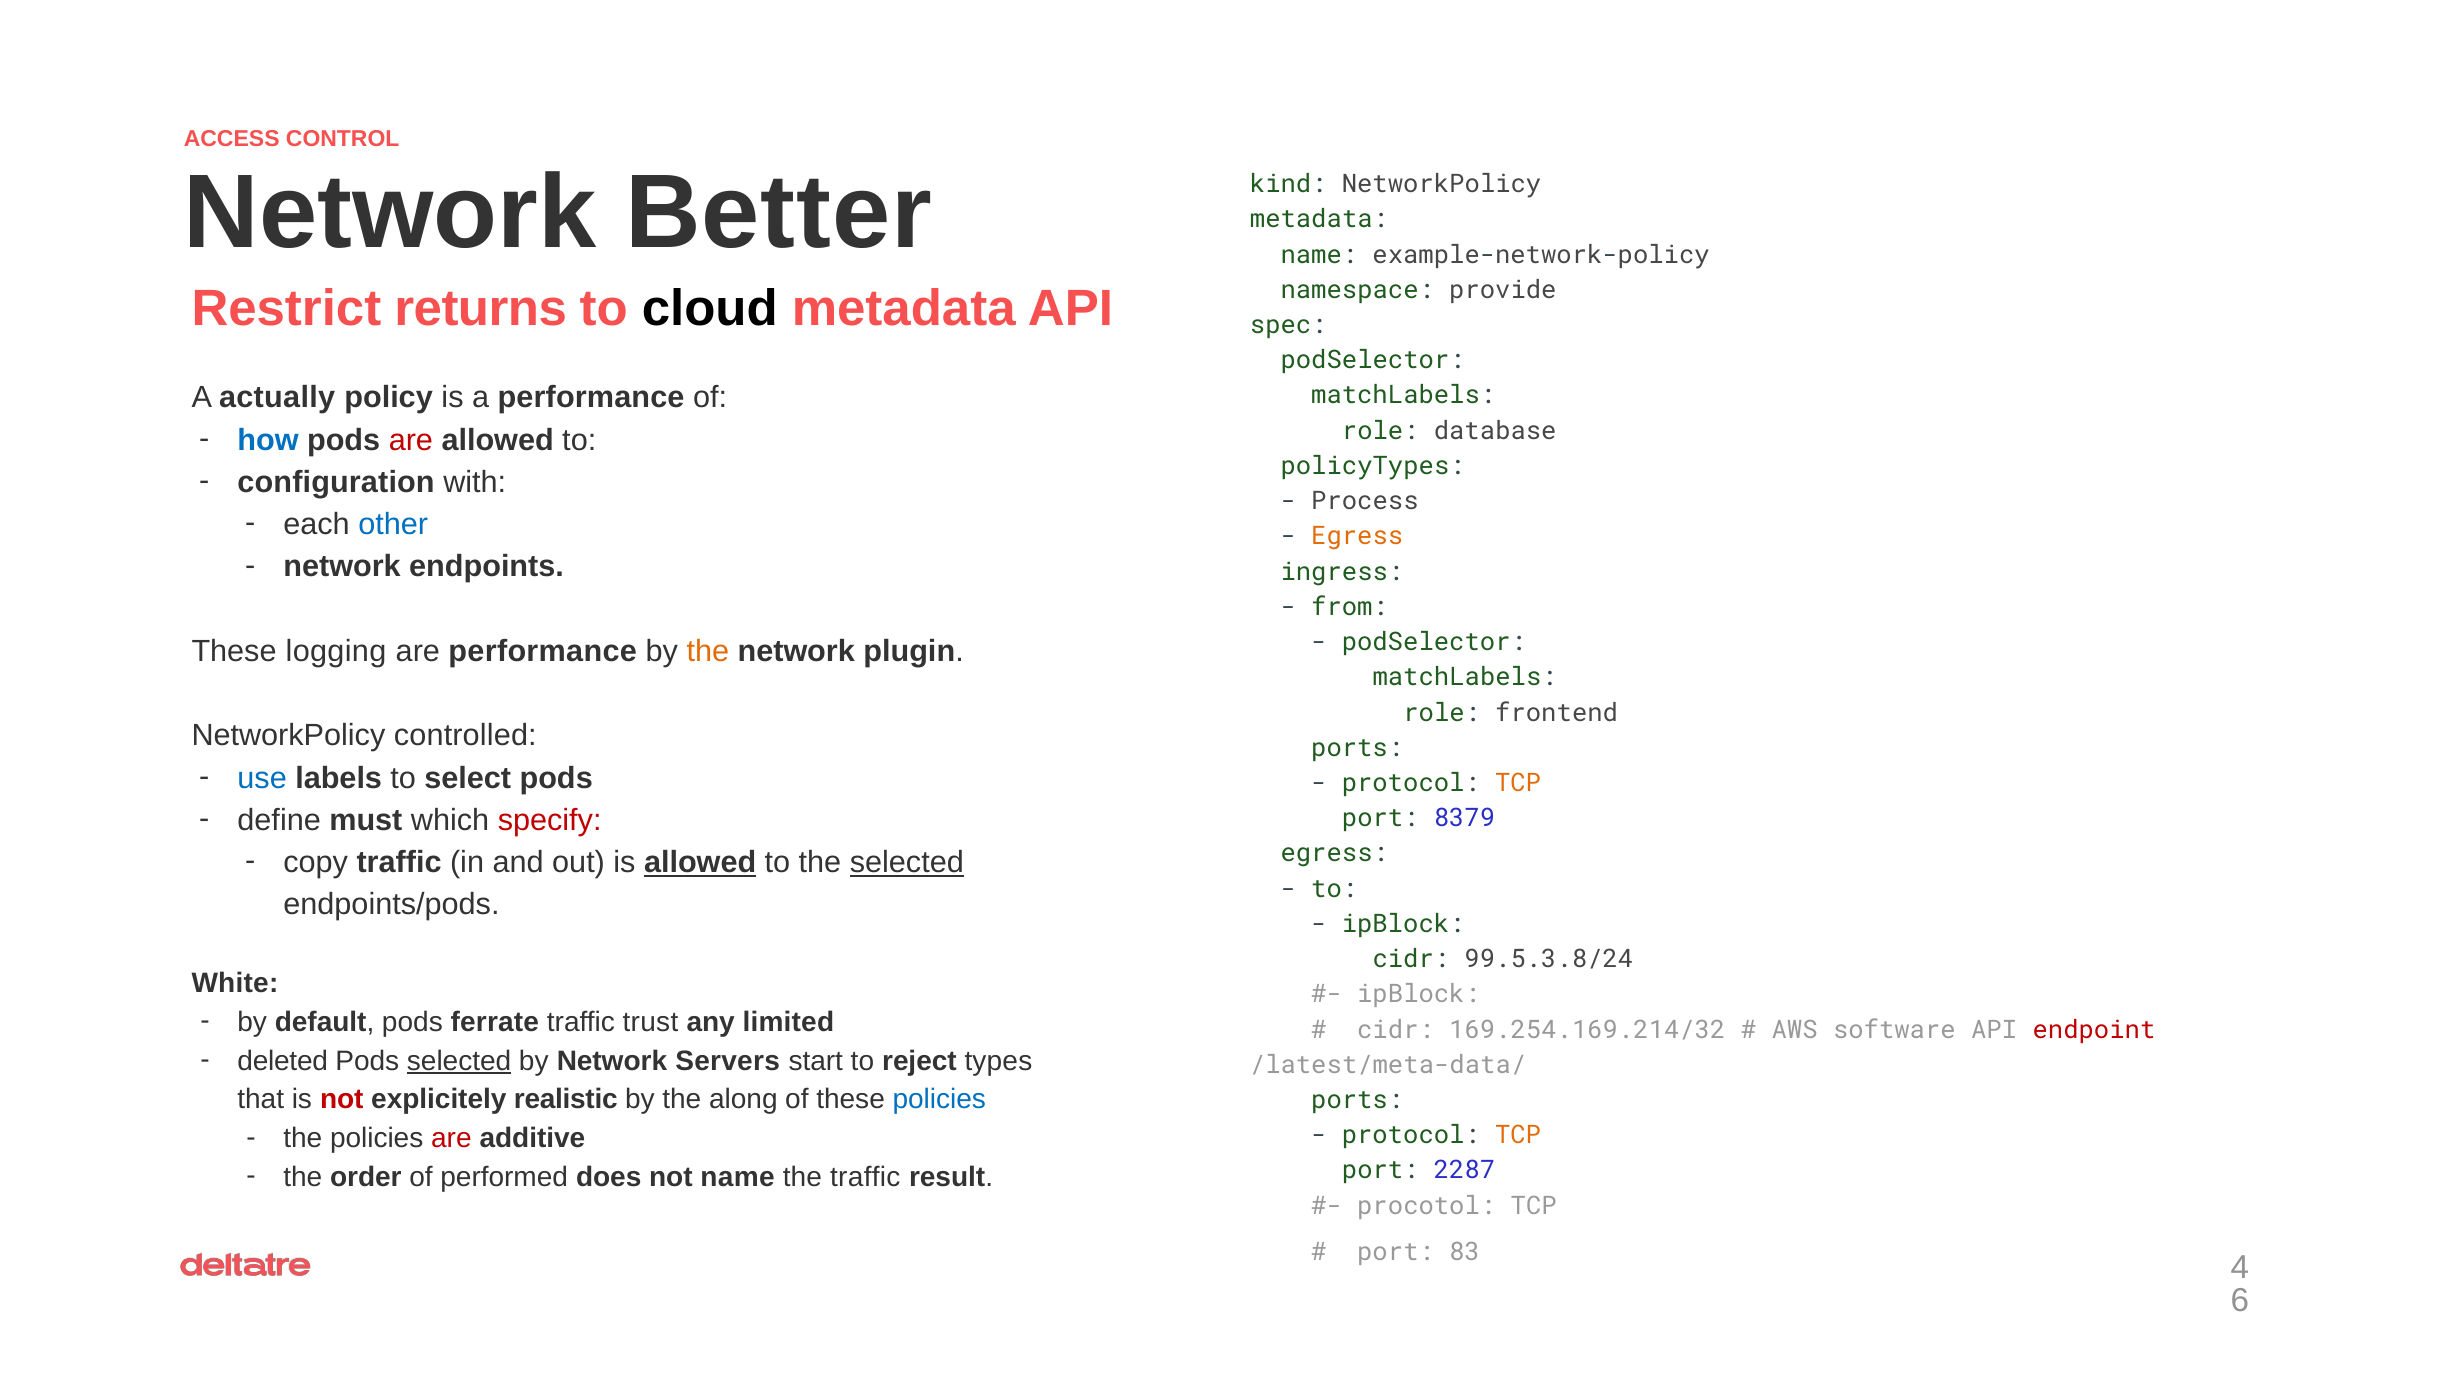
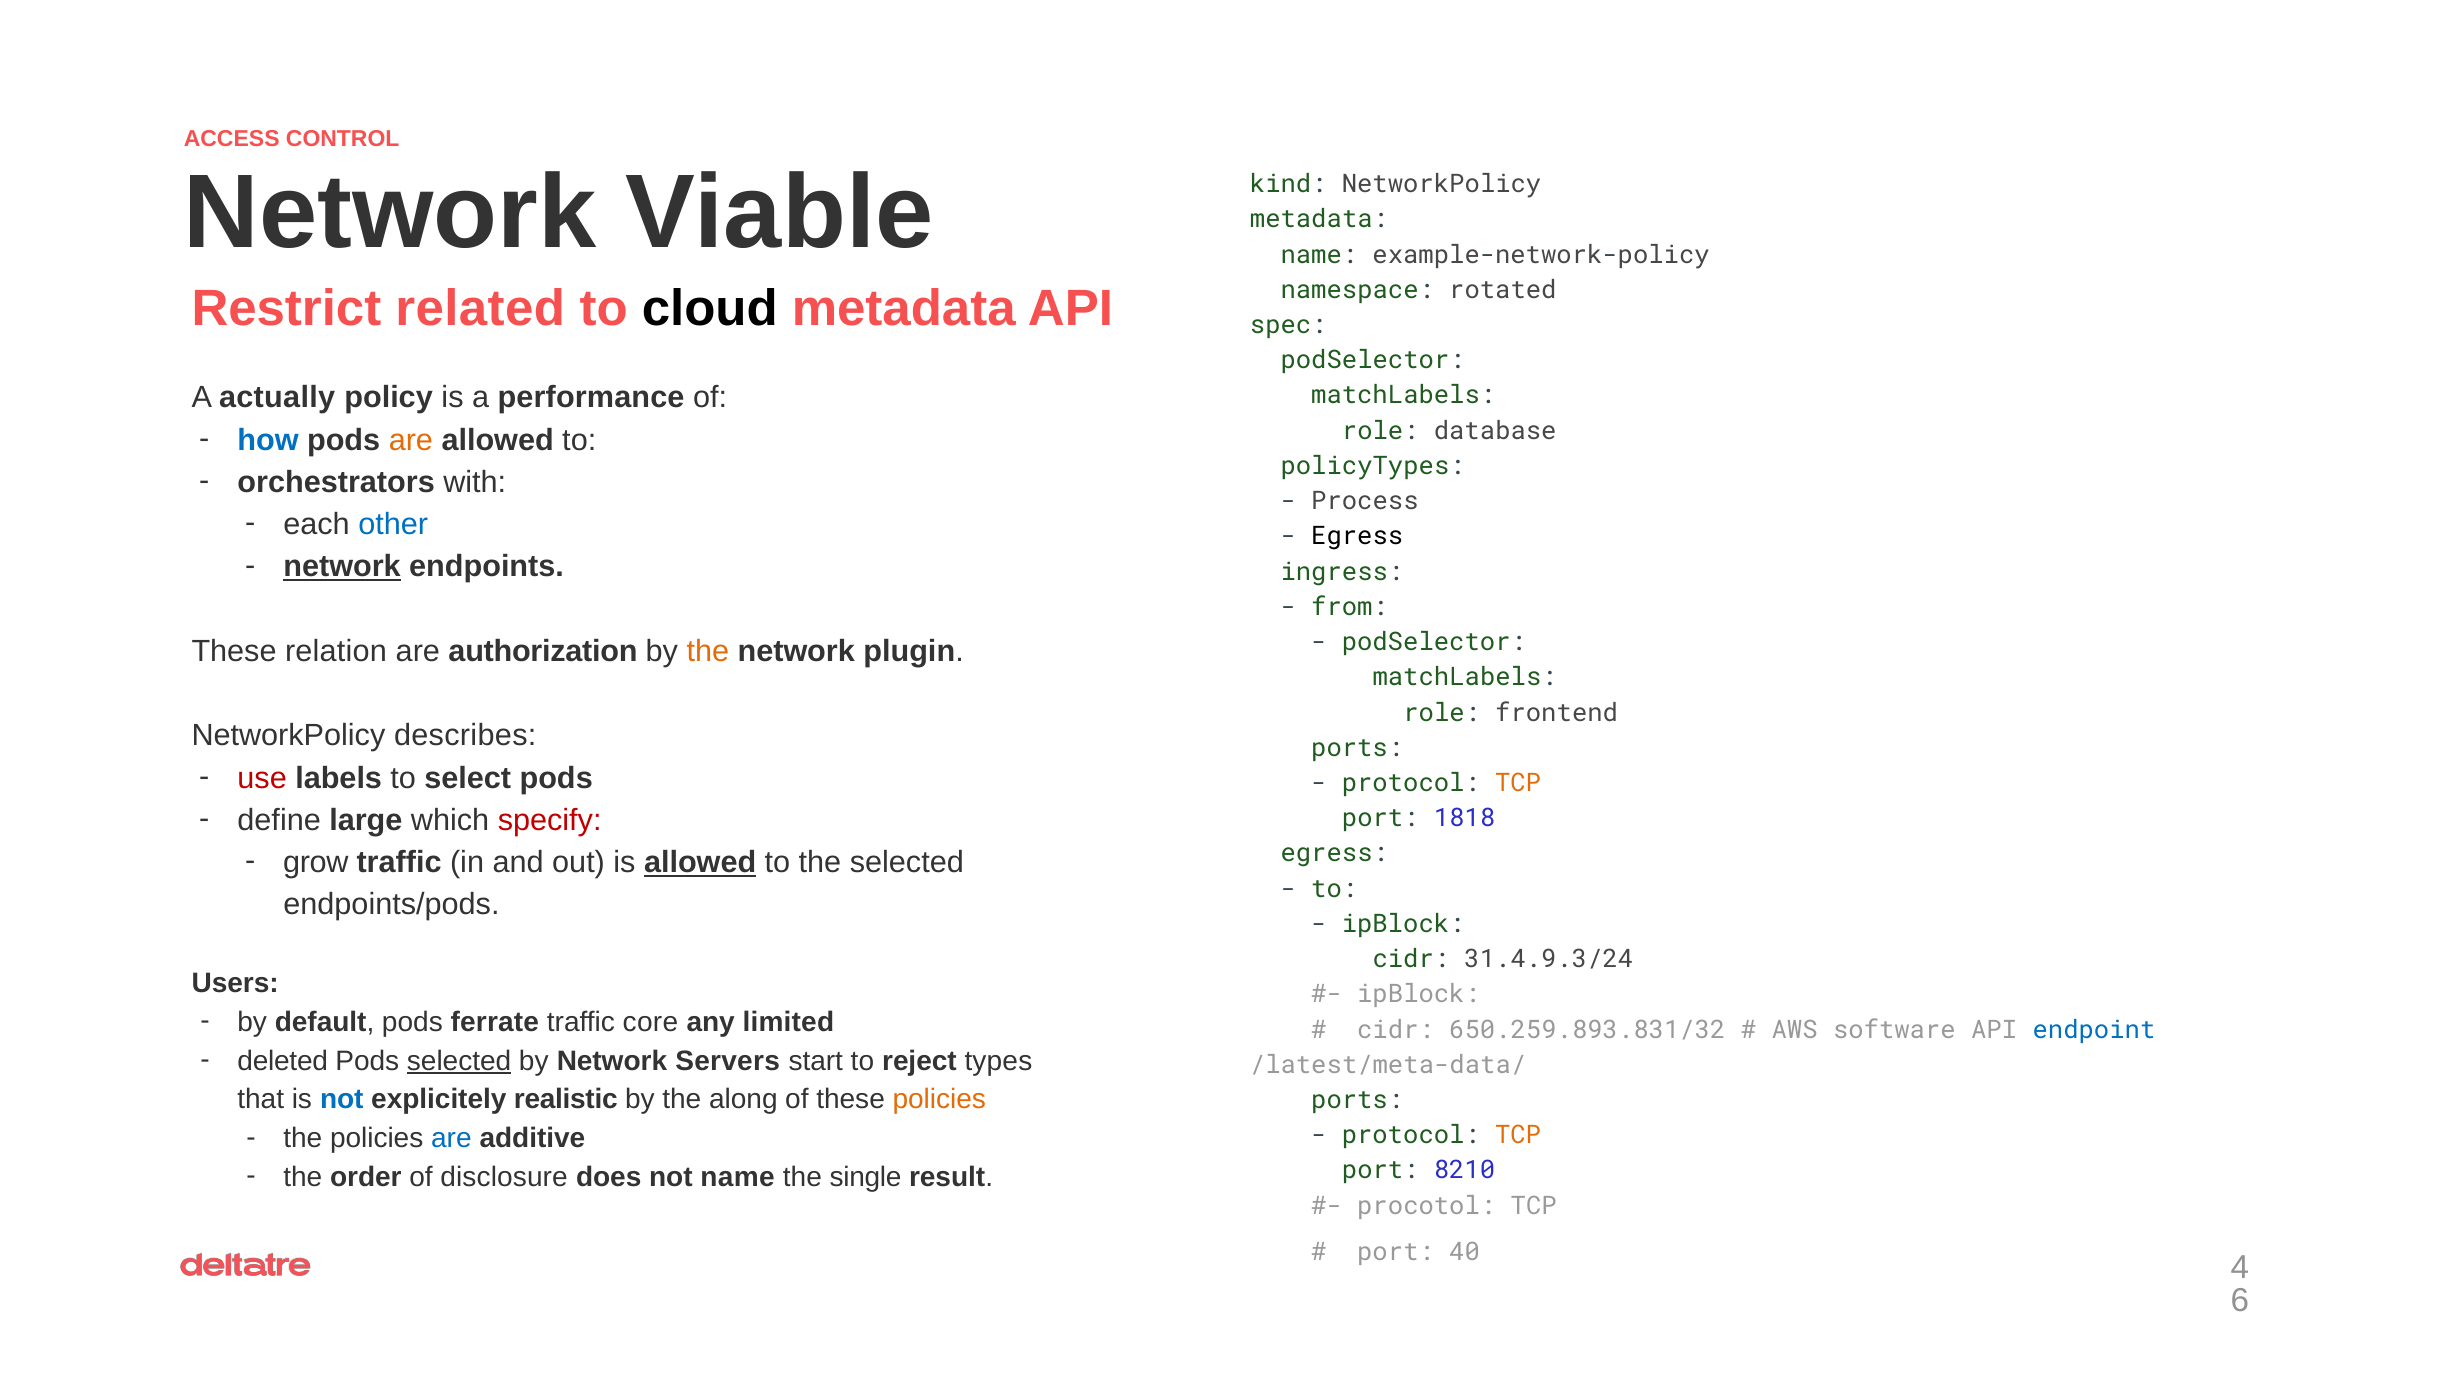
Better: Better -> Viable
provide: provide -> rotated
returns: returns -> related
are at (411, 440) colour: red -> orange
configuration: configuration -> orchestrators
Egress at (1357, 536) colour: orange -> black
network at (342, 567) underline: none -> present
logging: logging -> relation
are performance: performance -> authorization
controlled: controlled -> describes
use colour: blue -> red
must: must -> large
8379: 8379 -> 1818
copy: copy -> grow
selected at (907, 863) underline: present -> none
99.5.3.8/24: 99.5.3.8/24 -> 31.4.9.3/24
White: White -> Users
trust: trust -> core
169.254.169.214/32: 169.254.169.214/32 -> 650.259.893.831/32
endpoint colour: red -> blue
not at (342, 1100) colour: red -> blue
policies at (939, 1100) colour: blue -> orange
are at (451, 1138) colour: red -> blue
2287: 2287 -> 8210
performed: performed -> disclosure
the traffic: traffic -> single
83: 83 -> 40
